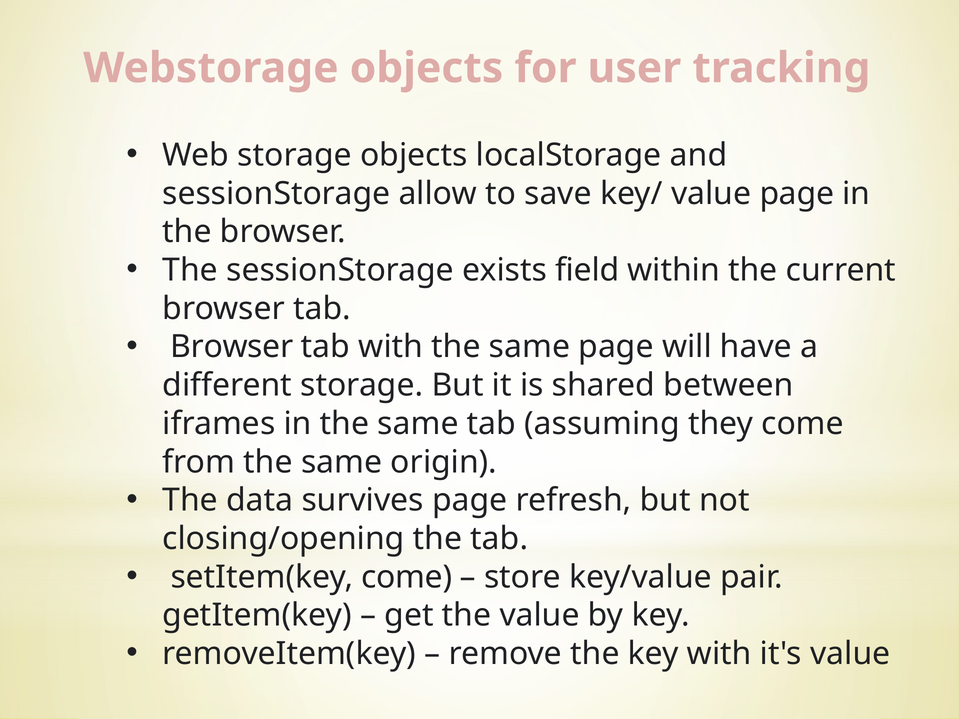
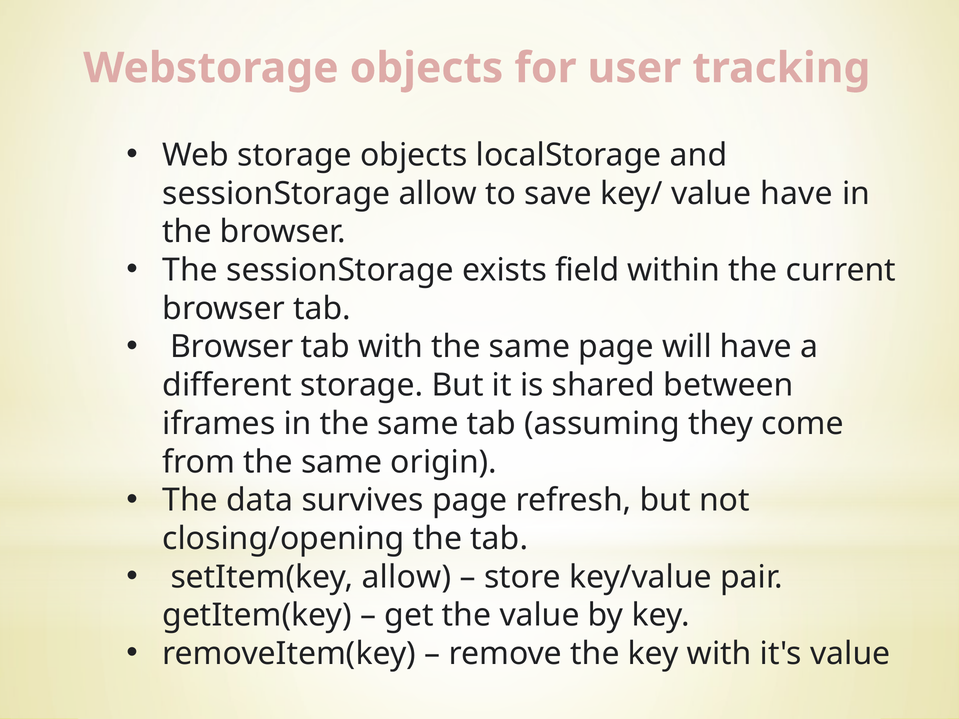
value page: page -> have
setItem(key come: come -> allow
